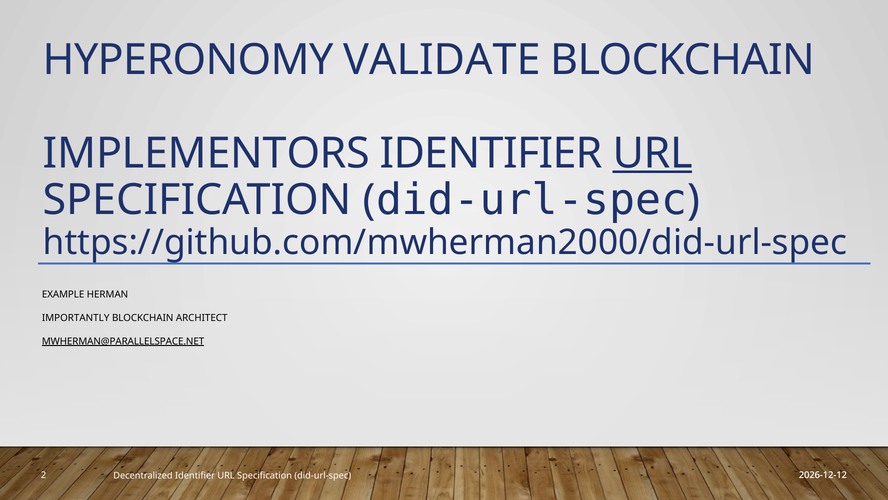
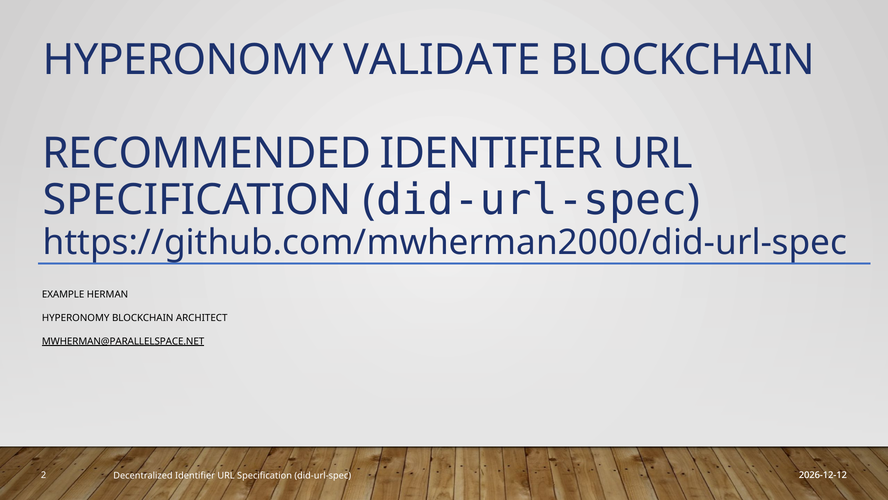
IMPLEMENTORS: IMPLEMENTORS -> RECOMMENDED
URL at (653, 153) underline: present -> none
IMPORTANTLY at (76, 318): IMPORTANTLY -> HYPERONOMY
